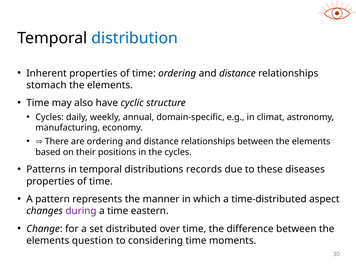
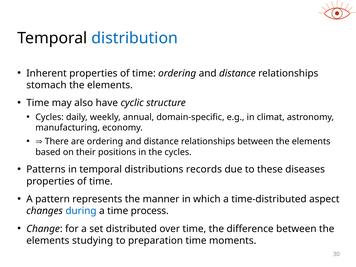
during colour: purple -> blue
eastern: eastern -> process
question: question -> studying
considering: considering -> preparation
